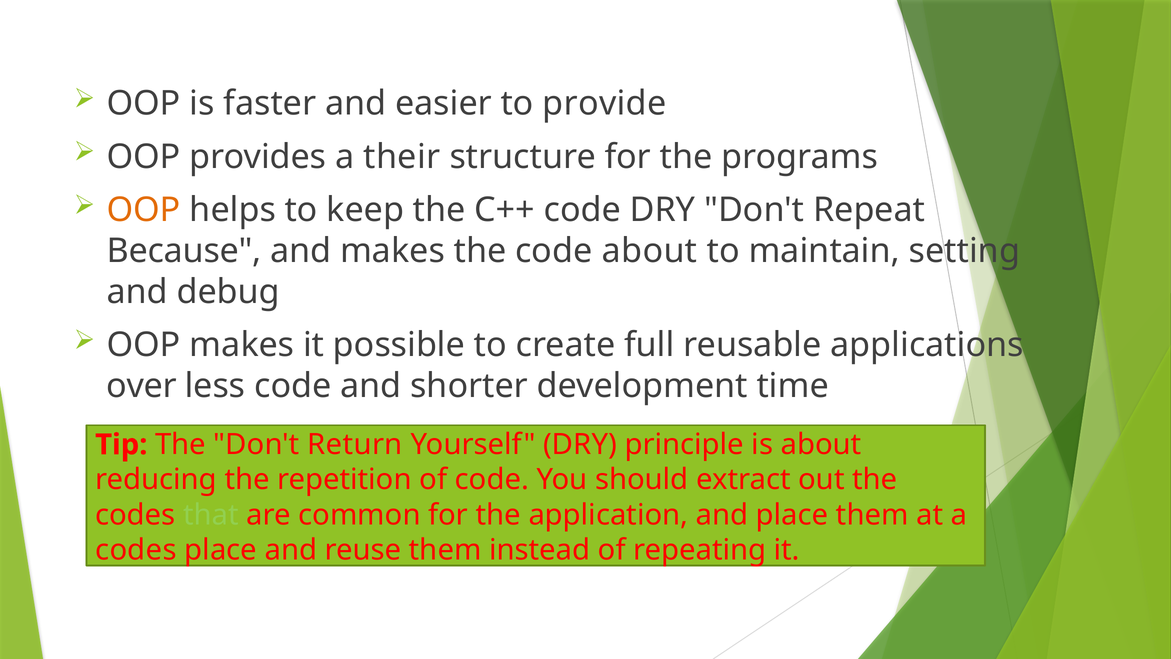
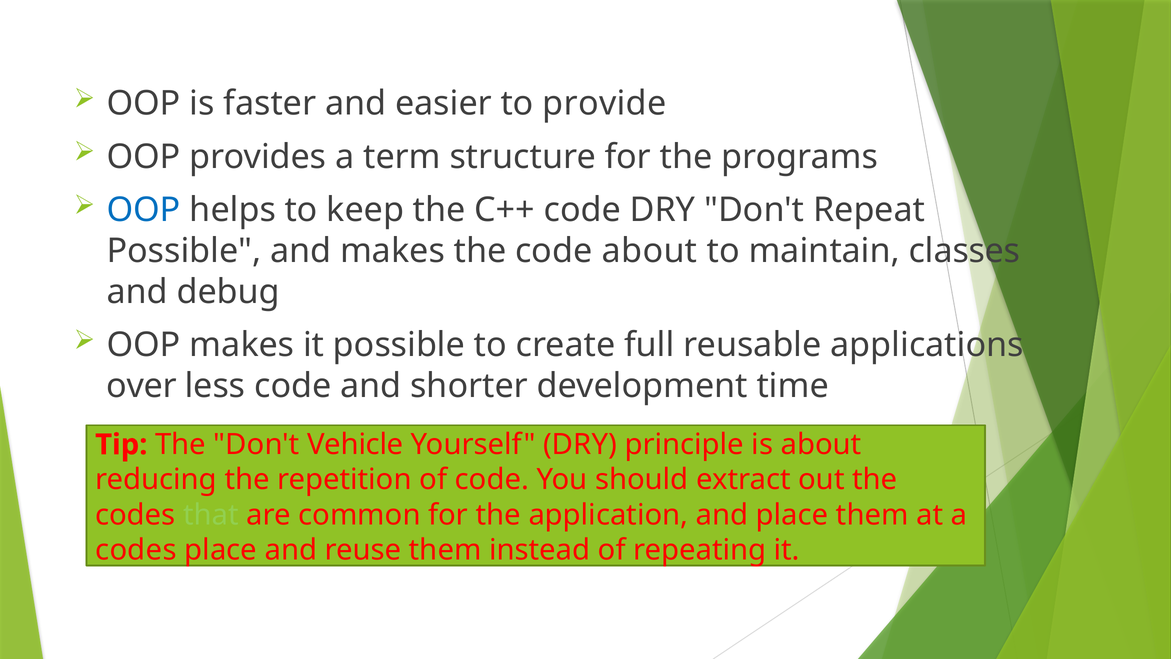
their: their -> term
OOP at (144, 210) colour: orange -> blue
Because at (184, 251): Because -> Possible
setting: setting -> classes
Return: Return -> Vehicle
